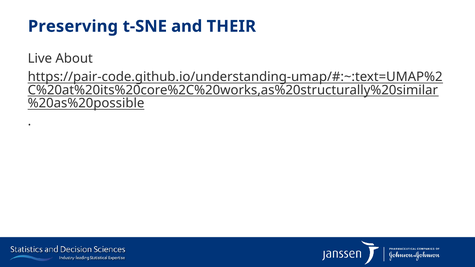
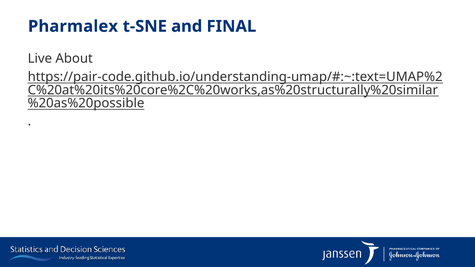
Preserving: Preserving -> Pharmalex
THEIR: THEIR -> FINAL
